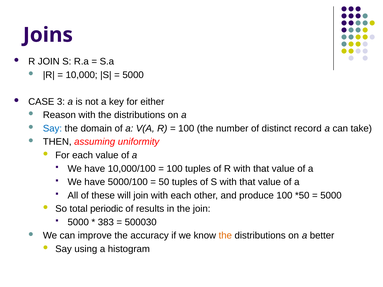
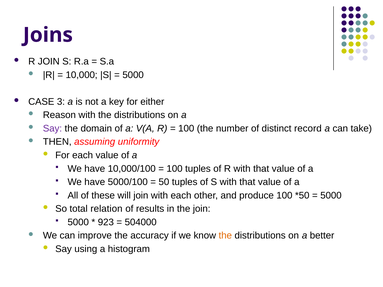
Say at (52, 129) colour: blue -> purple
periodic: periodic -> relation
383: 383 -> 923
500030: 500030 -> 504000
